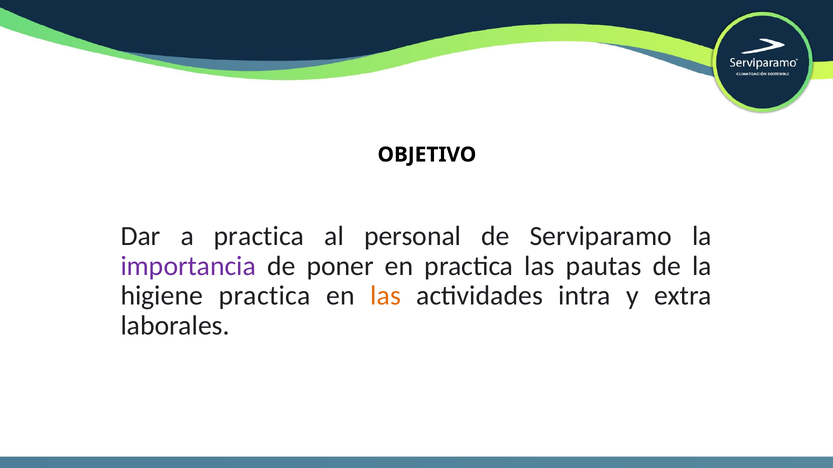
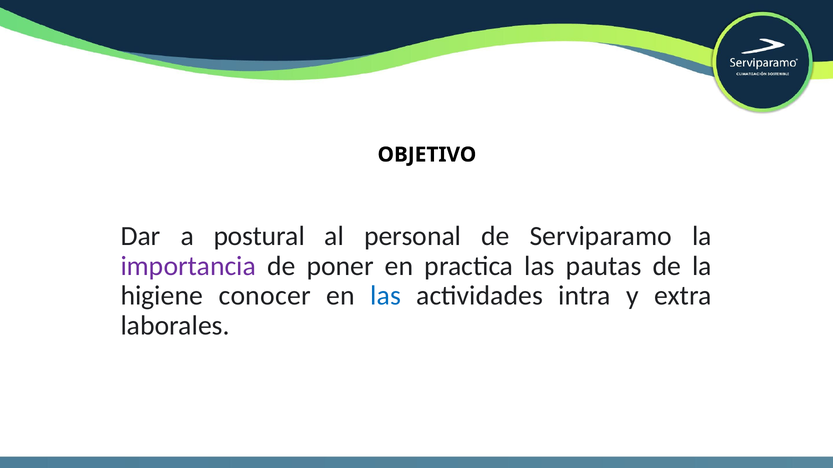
a practica: practica -> postural
higiene practica: practica -> conocer
las at (386, 296) colour: orange -> blue
